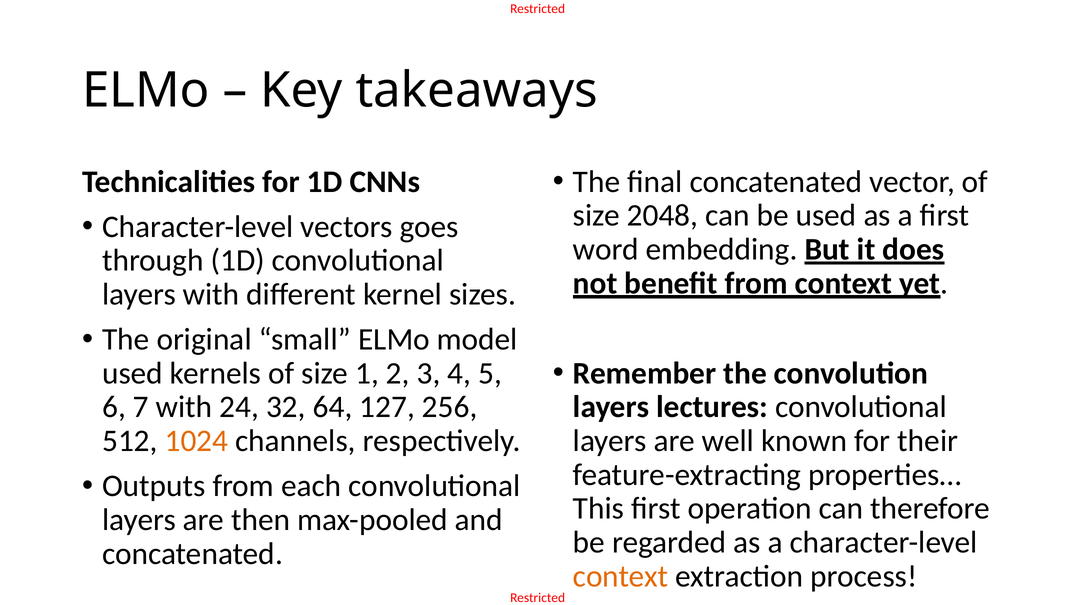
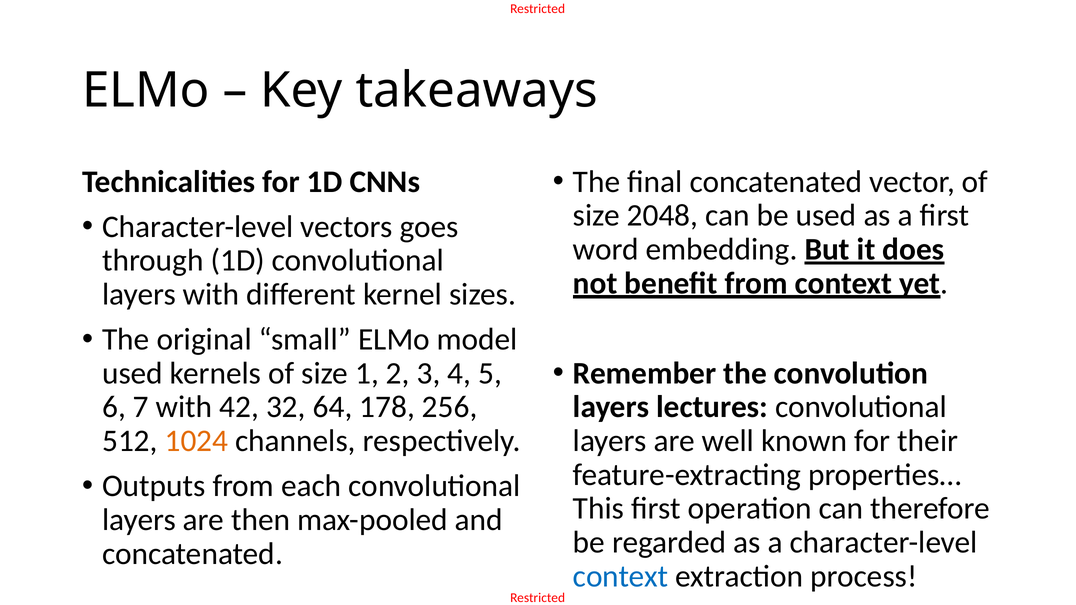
24: 24 -> 42
127: 127 -> 178
context at (621, 576) colour: orange -> blue
